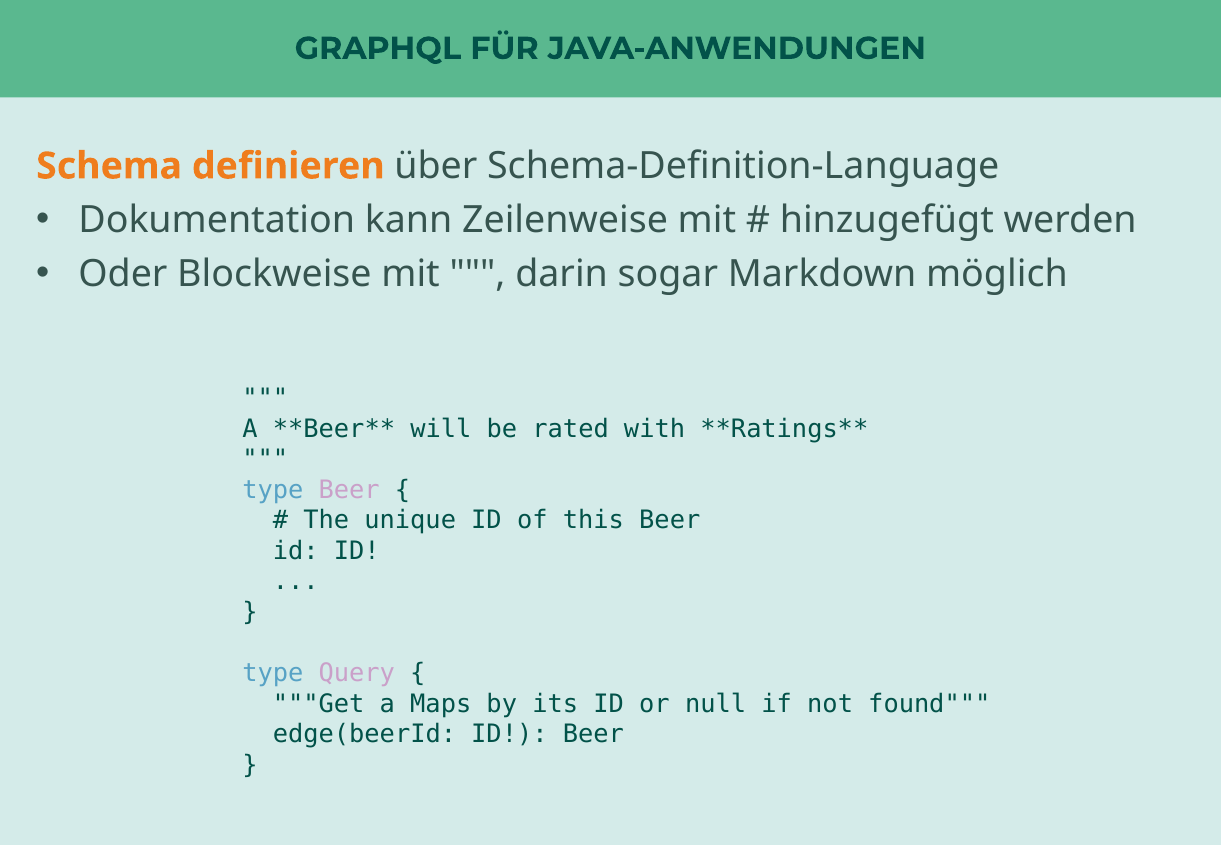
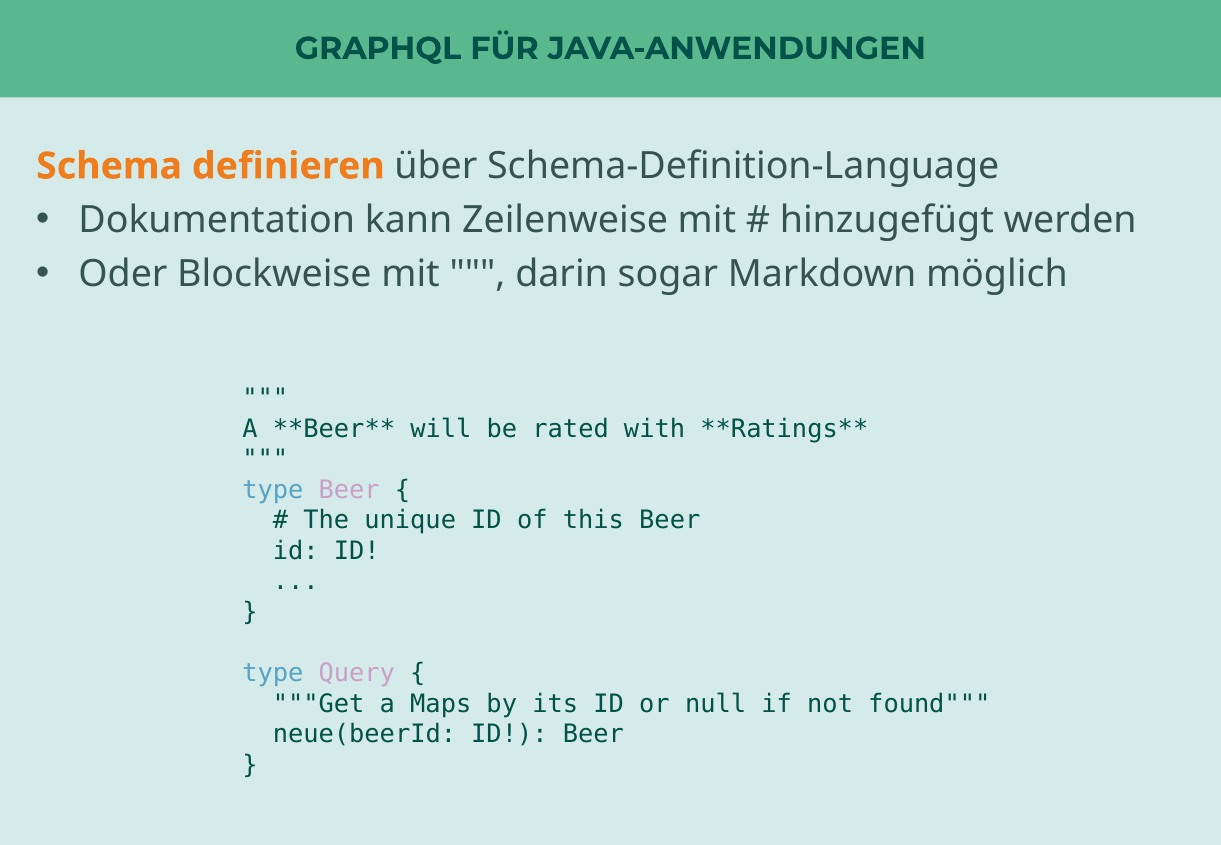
edge(beerId: edge(beerId -> neue(beerId
